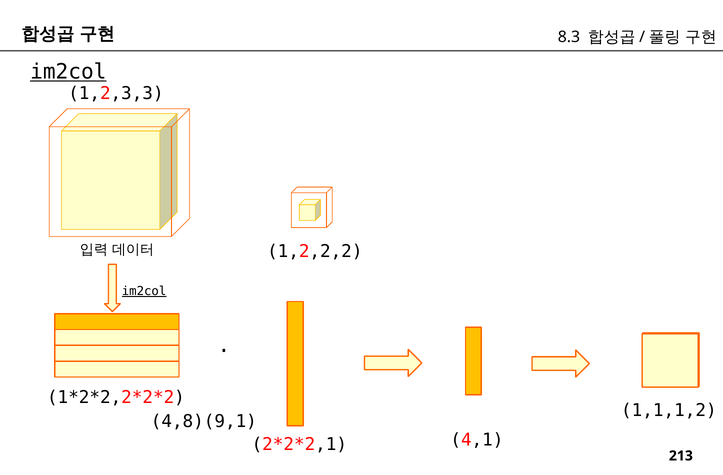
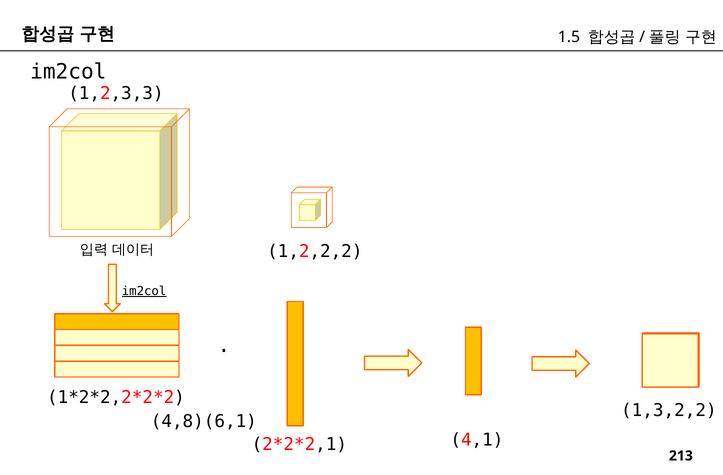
8.3: 8.3 -> 1.5
im2col at (68, 72) underline: present -> none
1,1,1,2: 1,1,1,2 -> 1,3,2,2
4,8)(9,1: 4,8)(9,1 -> 4,8)(6,1
